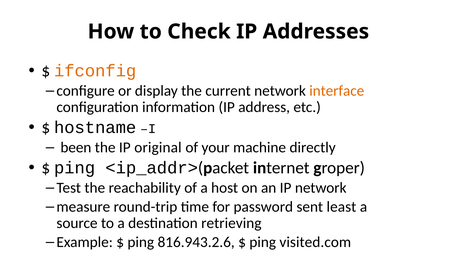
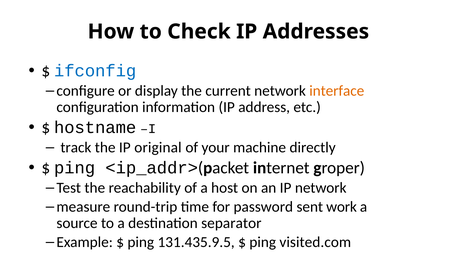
ifconfig colour: orange -> blue
been: been -> track
least: least -> work
retrieving: retrieving -> separator
816.943.2.6: 816.943.2.6 -> 131.435.9.5
